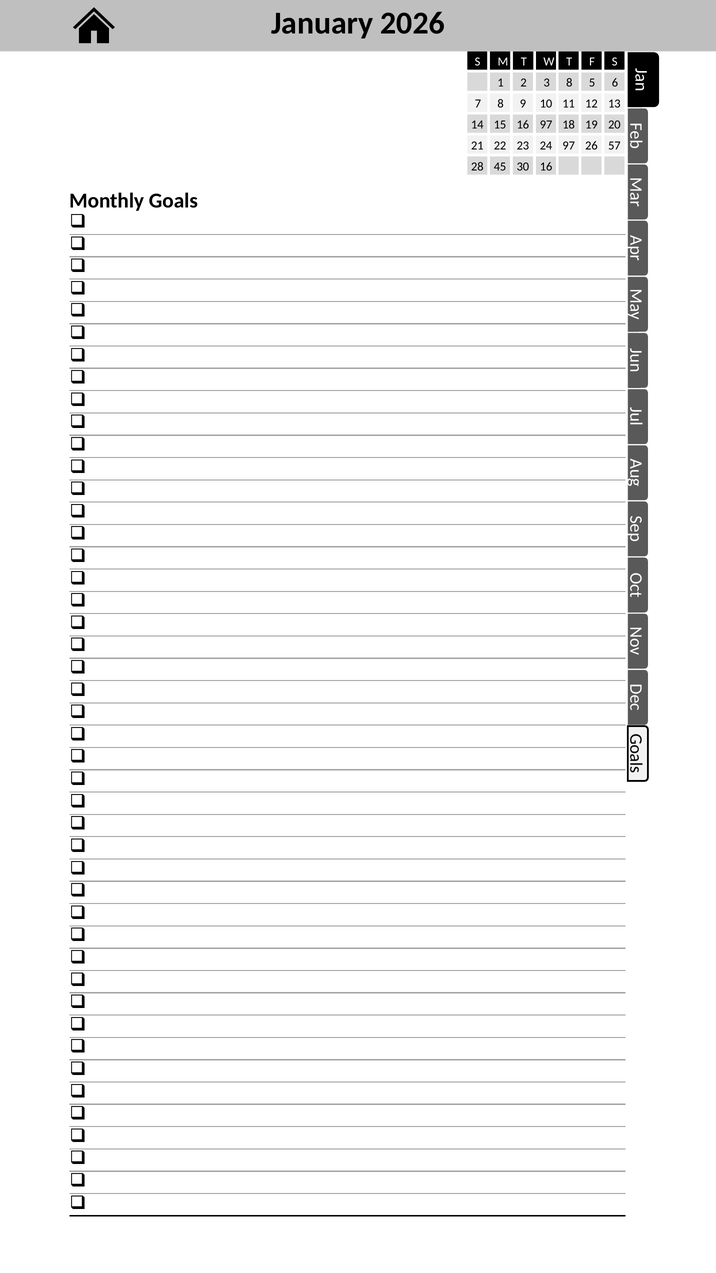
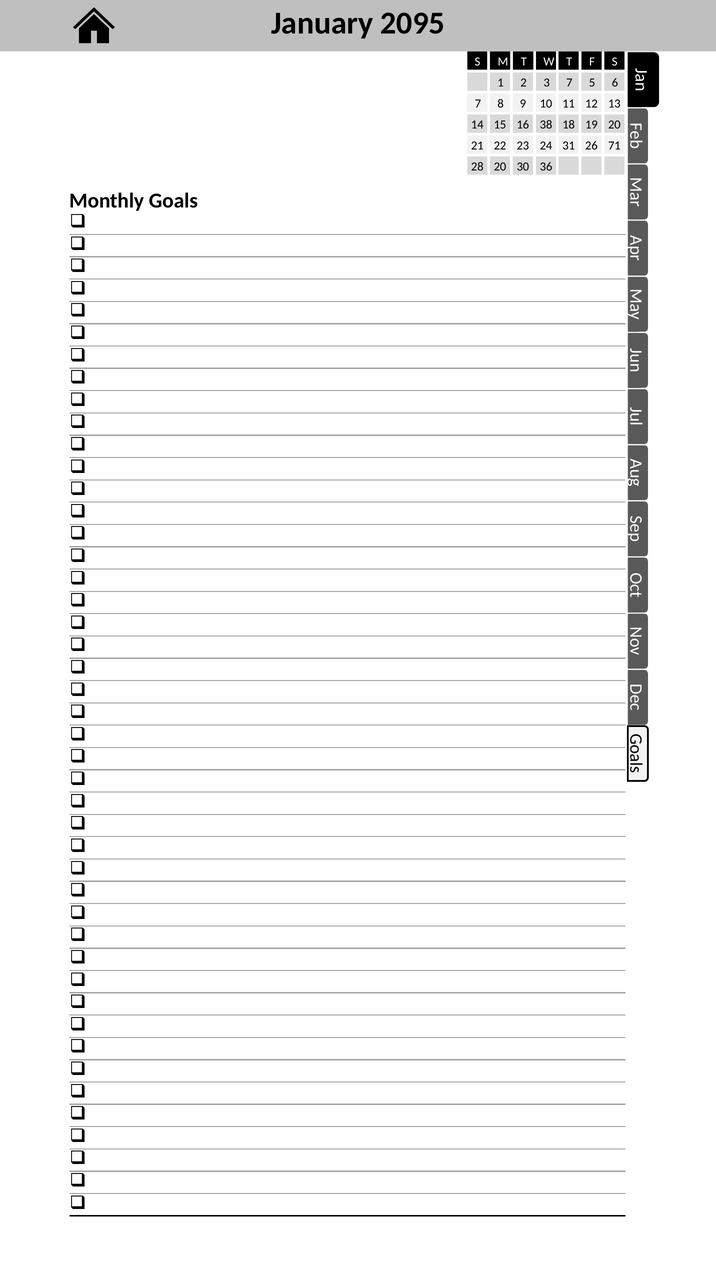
2026: 2026 -> 2095
3 8: 8 -> 7
16 97: 97 -> 38
24 97: 97 -> 31
57: 57 -> 71
28 45: 45 -> 20
30 16: 16 -> 36
